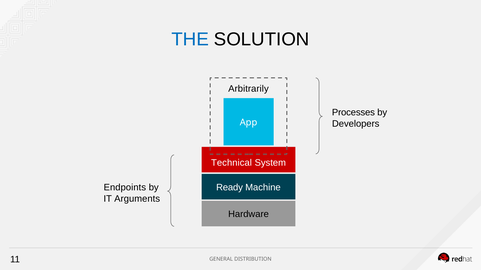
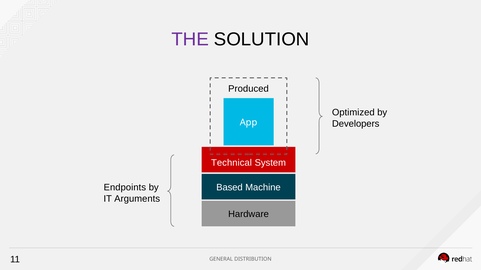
THE colour: blue -> purple
Arbitrarily: Arbitrarily -> Produced
Processes: Processes -> Optimized
Ready: Ready -> Based
